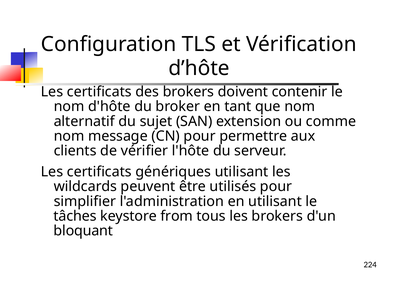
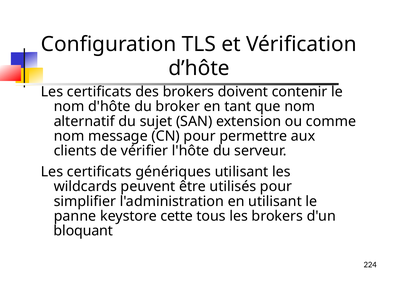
tâches: tâches -> panne
from: from -> cette
